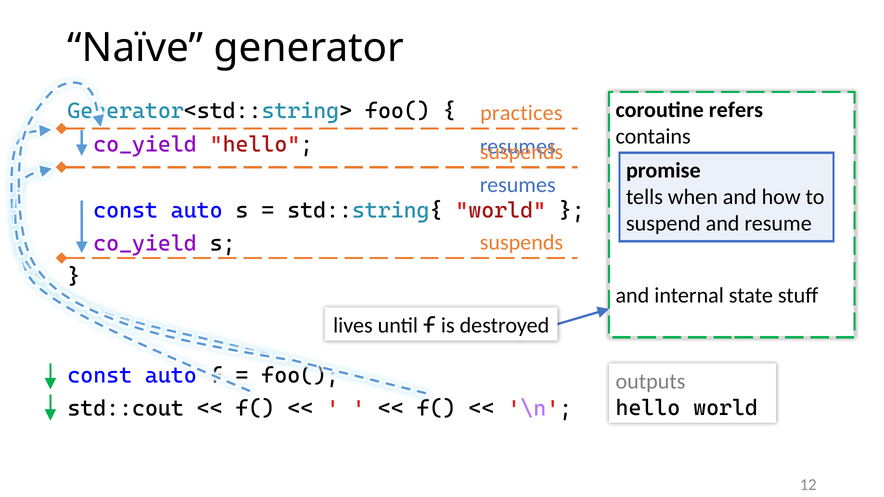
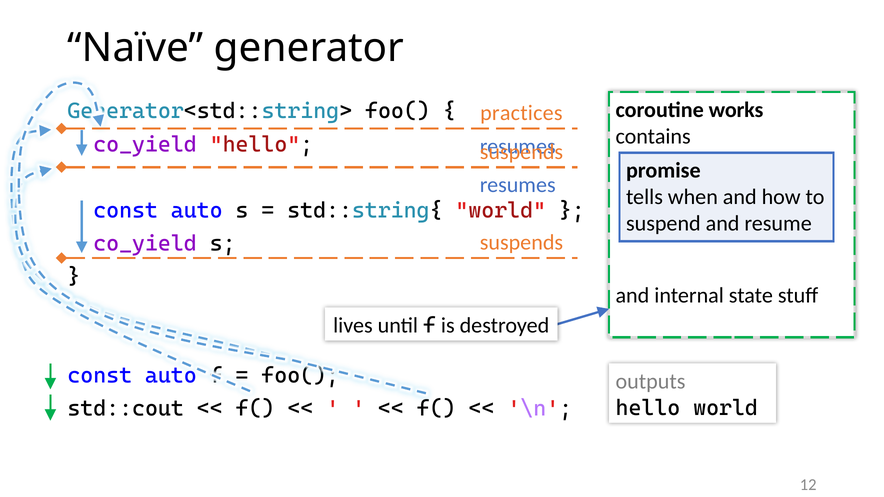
refers: refers -> works
